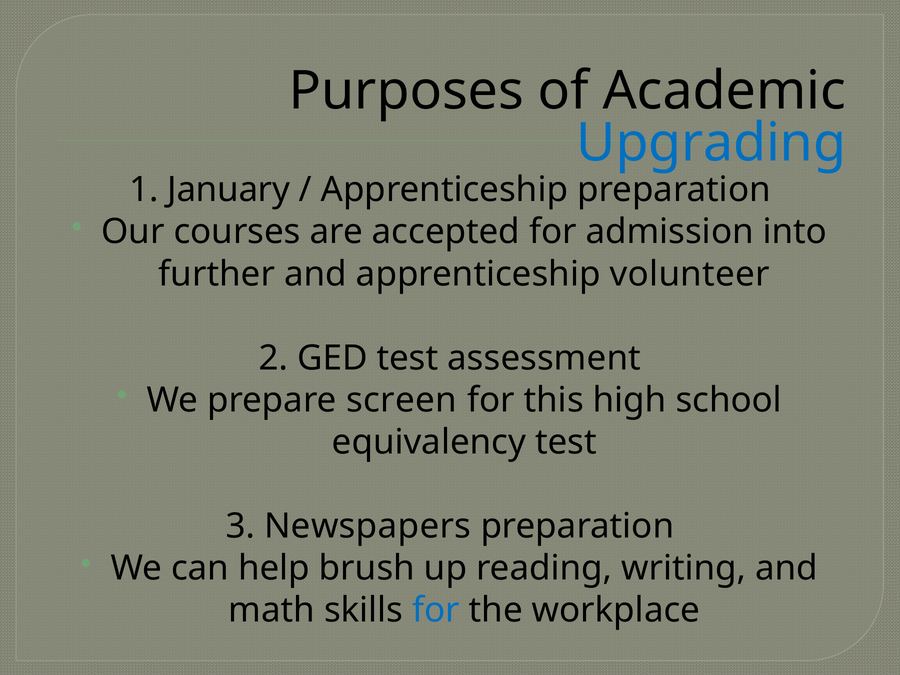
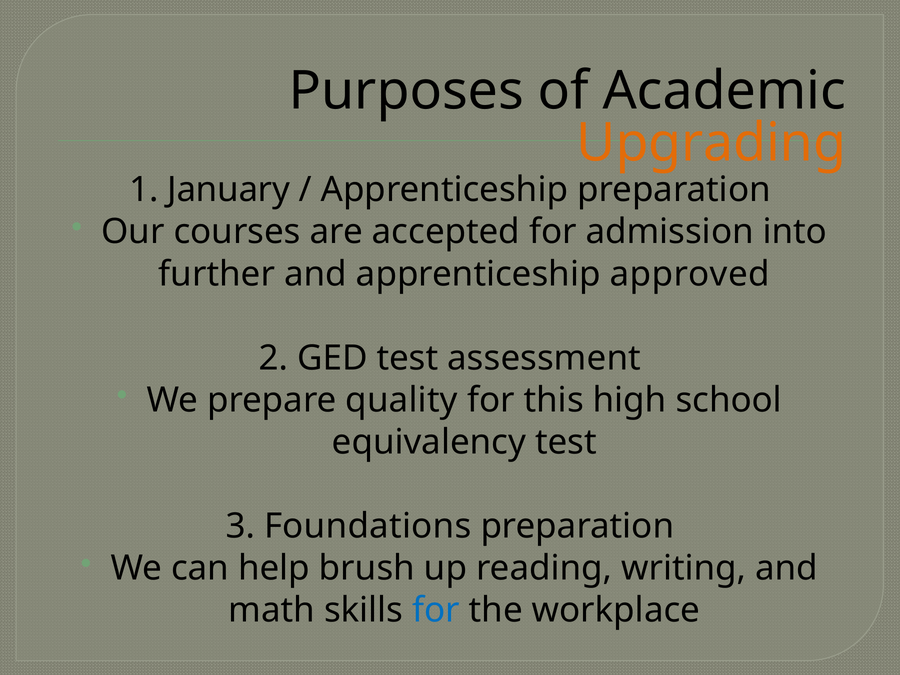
Upgrading colour: blue -> orange
volunteer: volunteer -> approved
screen: screen -> quality
Newspapers: Newspapers -> Foundations
